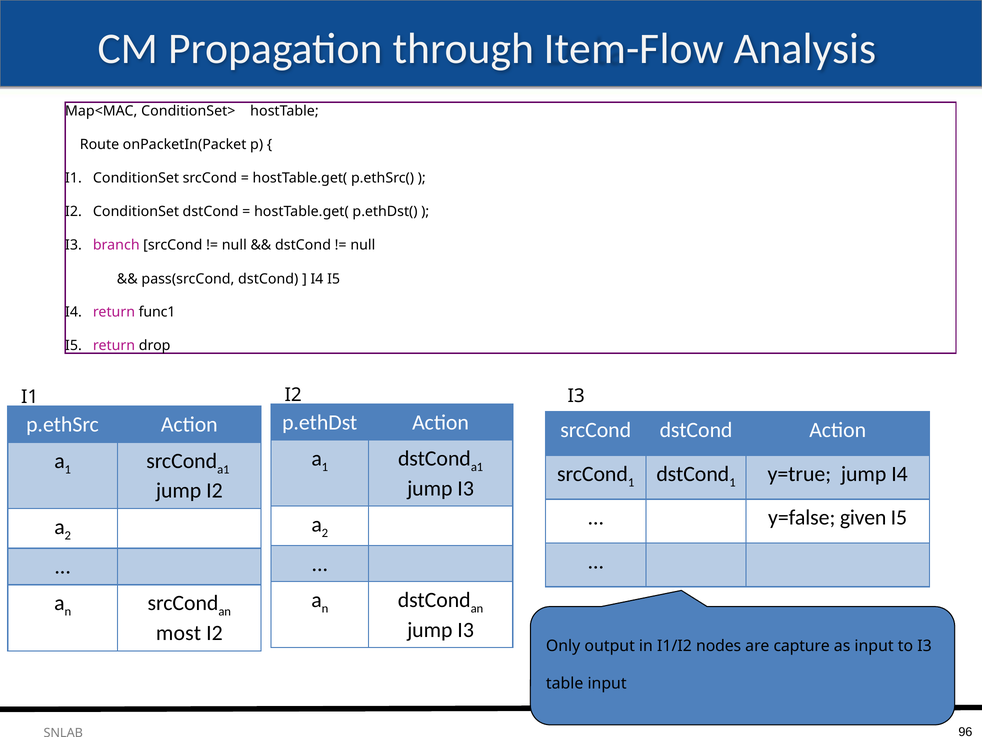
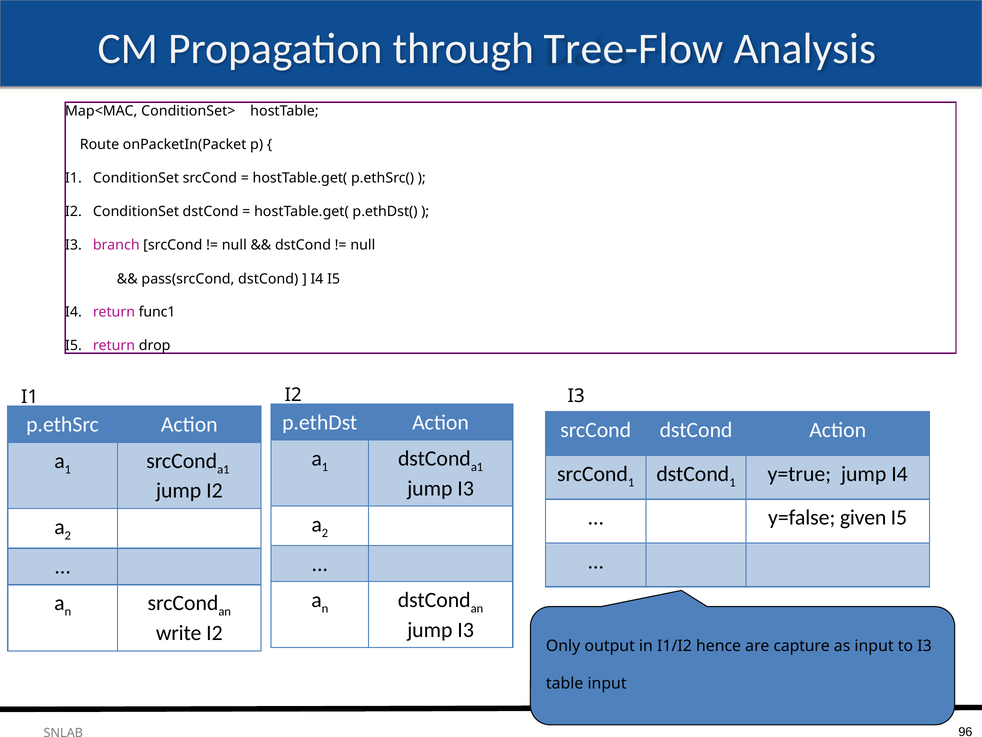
Item-Flow: Item-Flow -> Tree-Flow
most: most -> write
nodes: nodes -> hence
